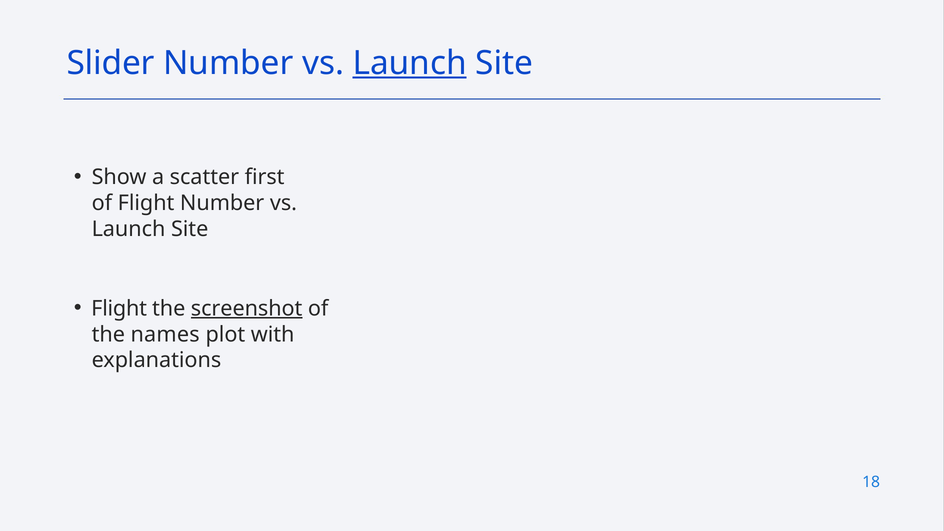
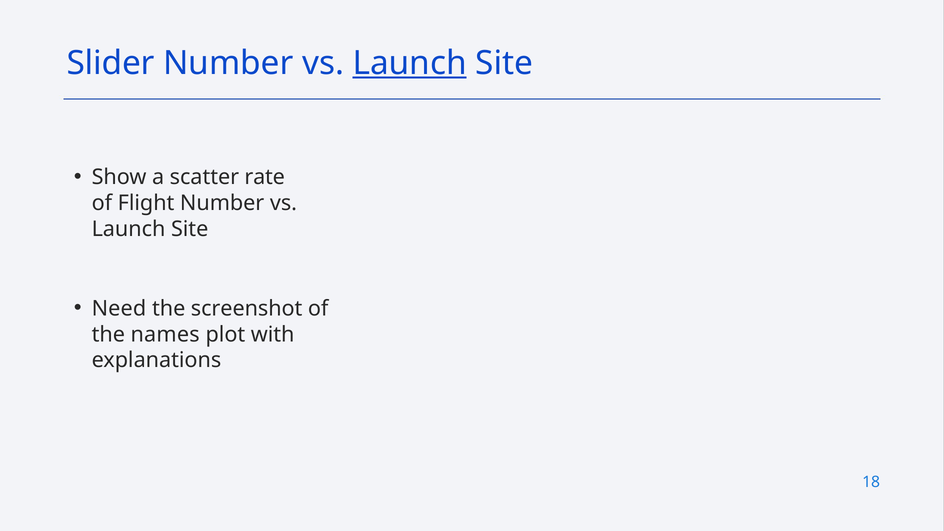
first: first -> rate
Flight at (119, 308): Flight -> Need
screenshot underline: present -> none
